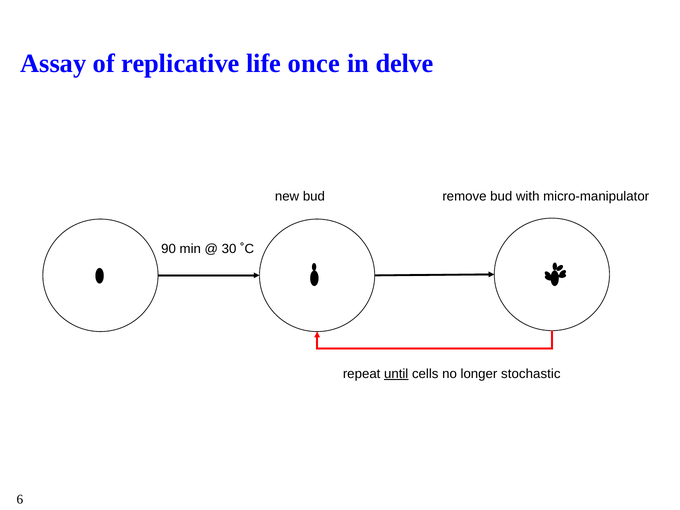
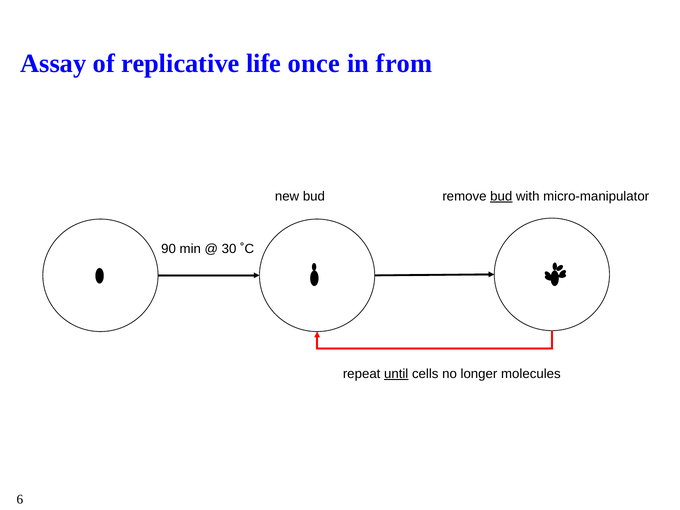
delve: delve -> from
bud at (501, 196) underline: none -> present
stochastic: stochastic -> molecules
